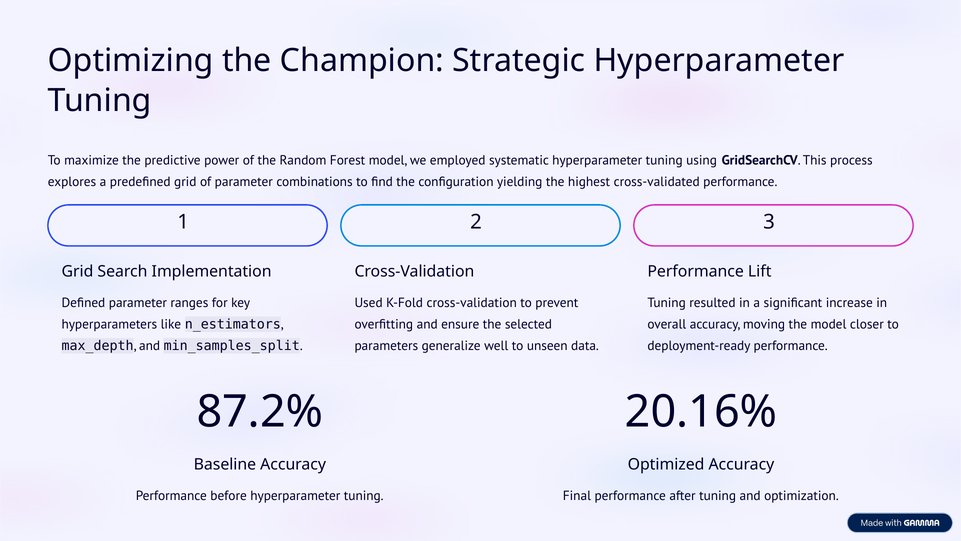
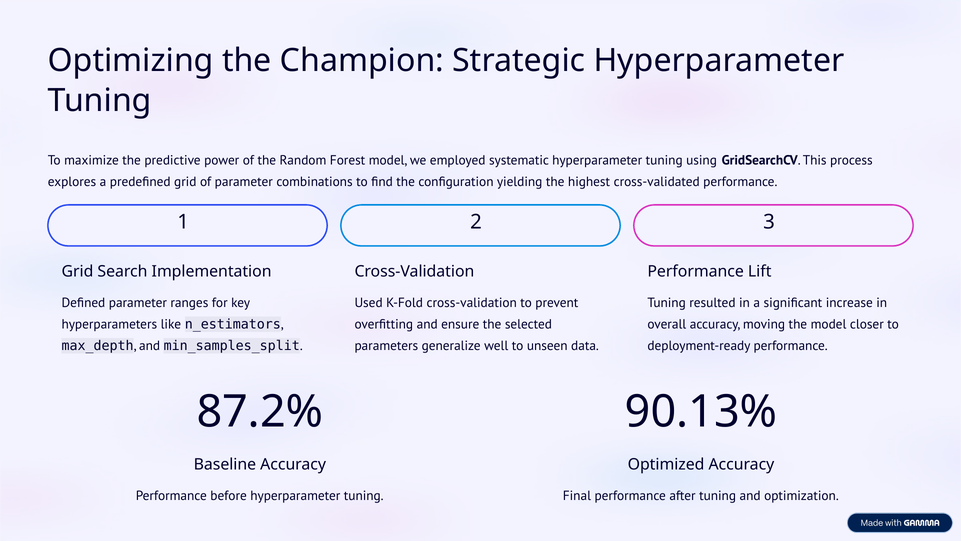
20.16%: 20.16% -> 90.13%
